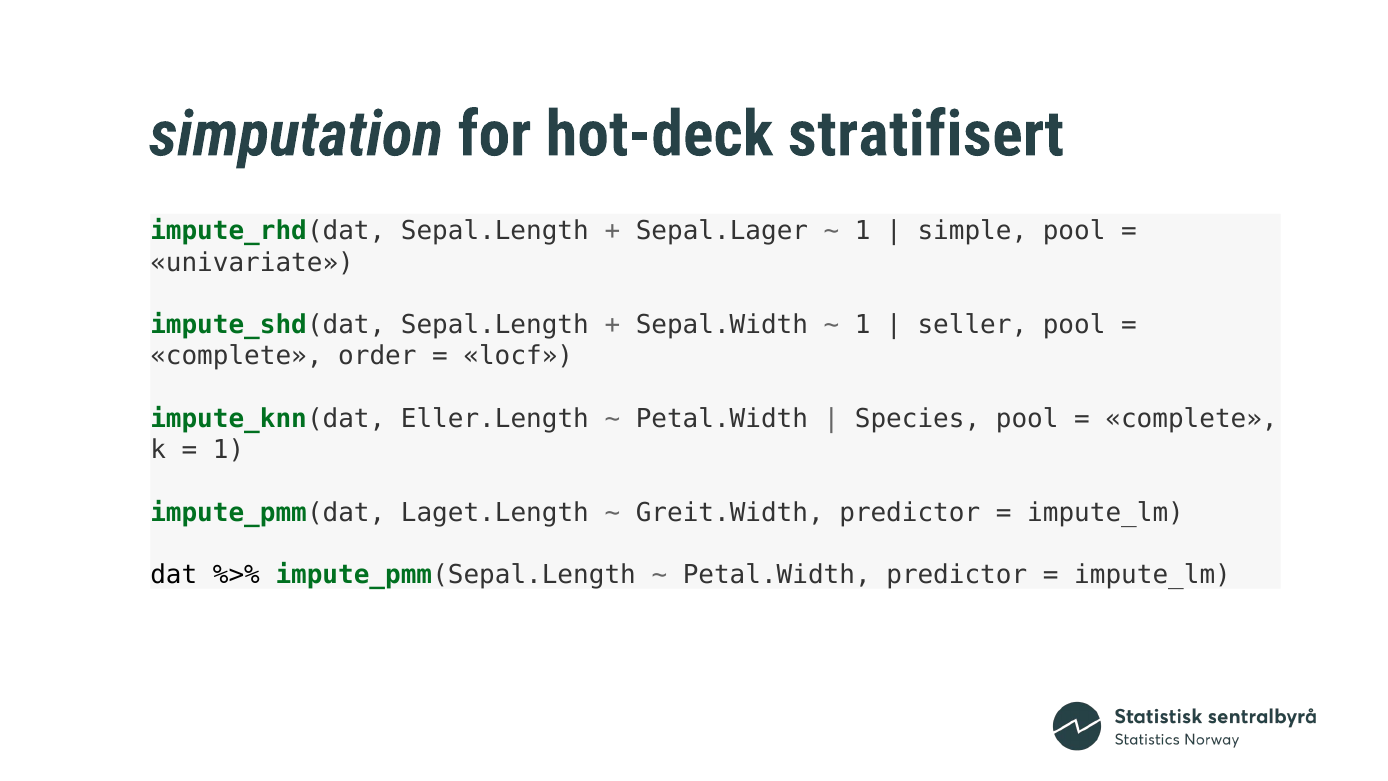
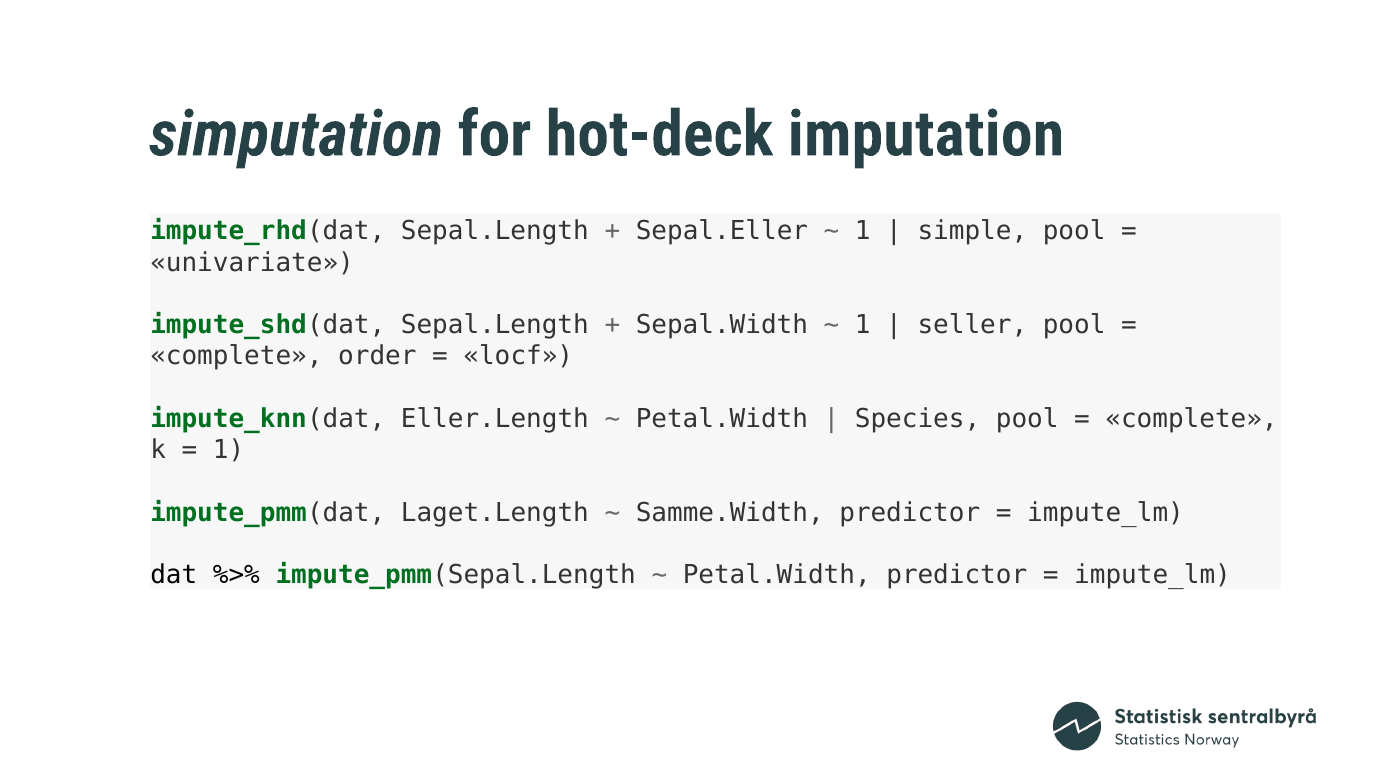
stratifisert: stratifisert -> imputation
Sepal.Lager: Sepal.Lager -> Sepal.Eller
Greit.Width: Greit.Width -> Samme.Width
